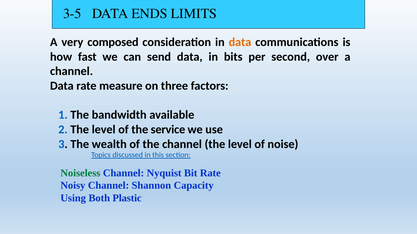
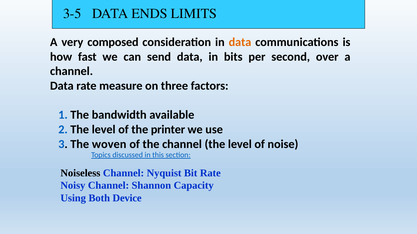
service: service -> printer
wealth: wealth -> woven
Noiseless colour: green -> black
Plastic: Plastic -> Device
